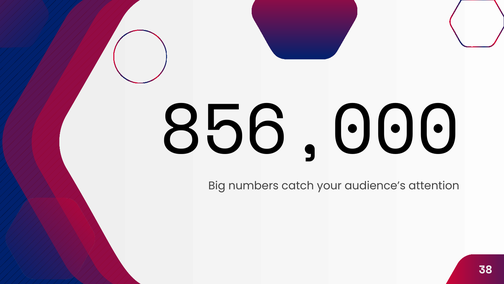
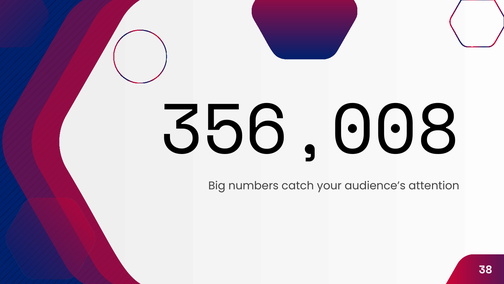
856,000: 856,000 -> 356,008
